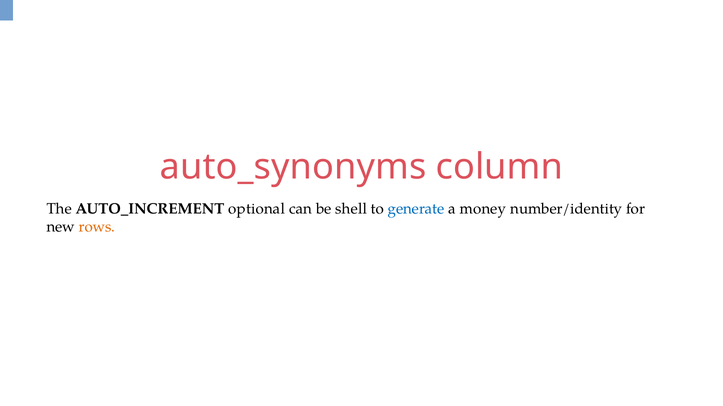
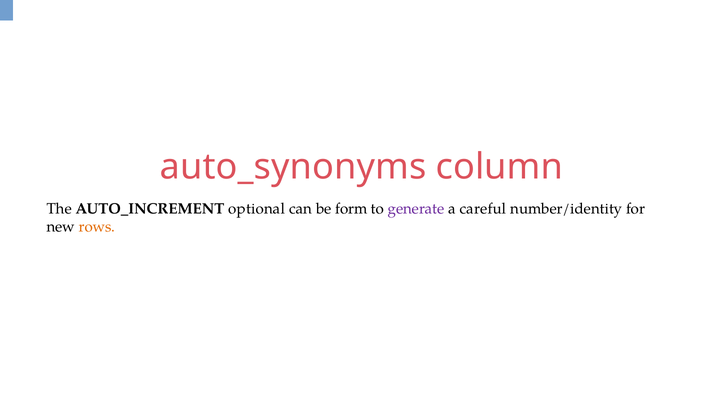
shell: shell -> form
generate colour: blue -> purple
money: money -> careful
